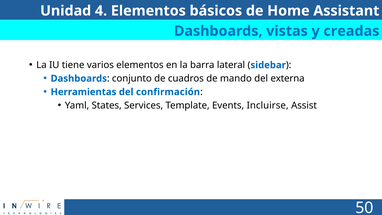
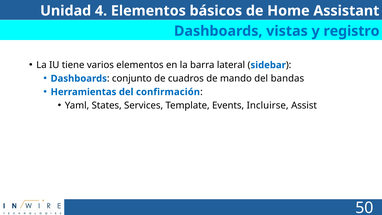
creadas: creadas -> registro
externa: externa -> bandas
